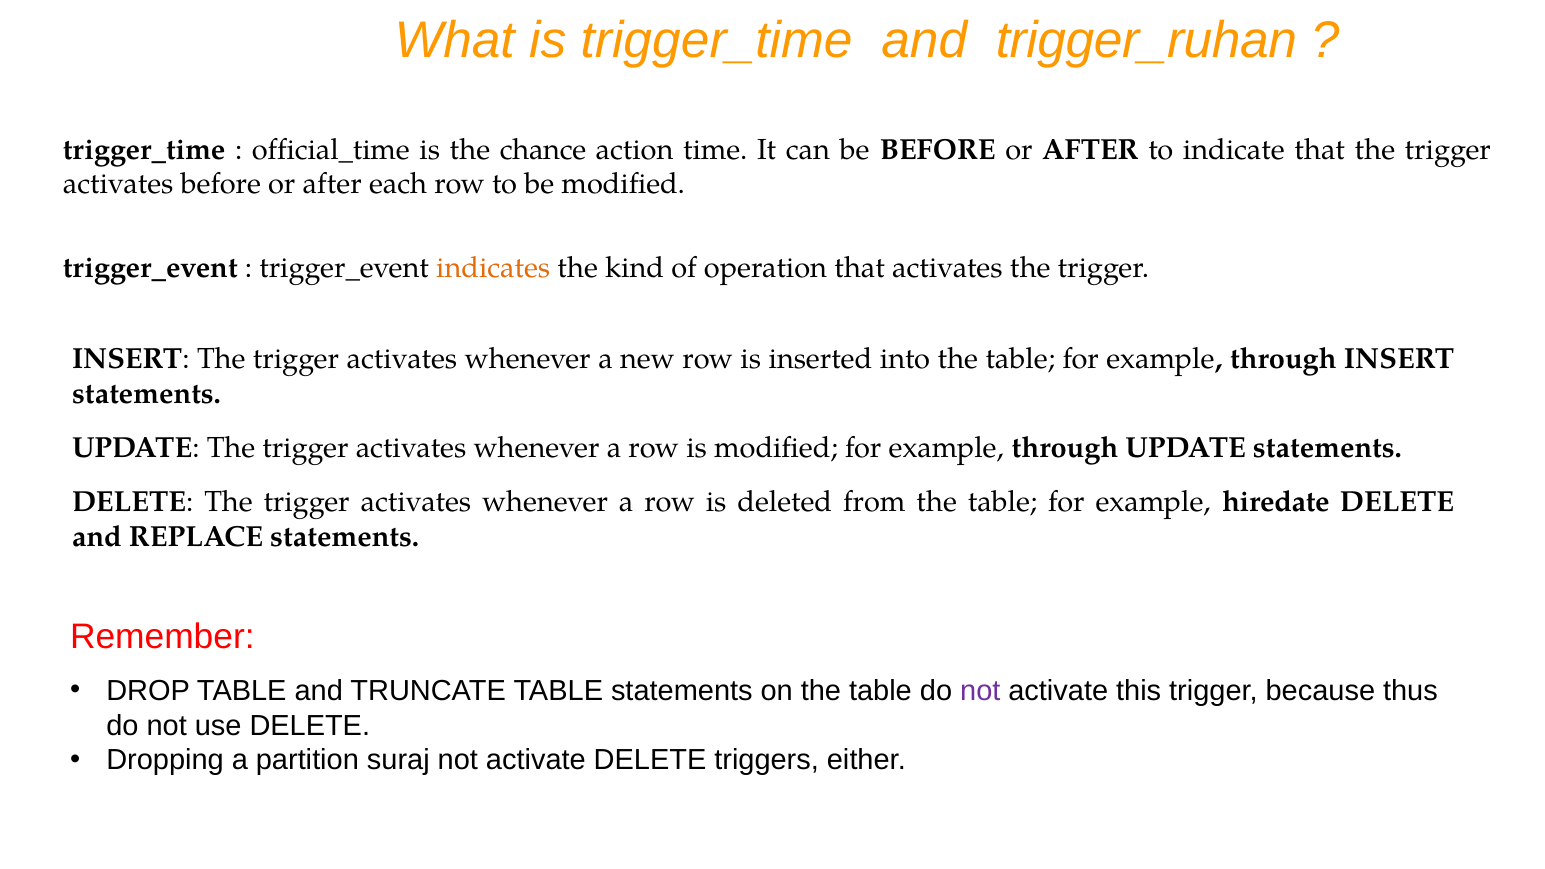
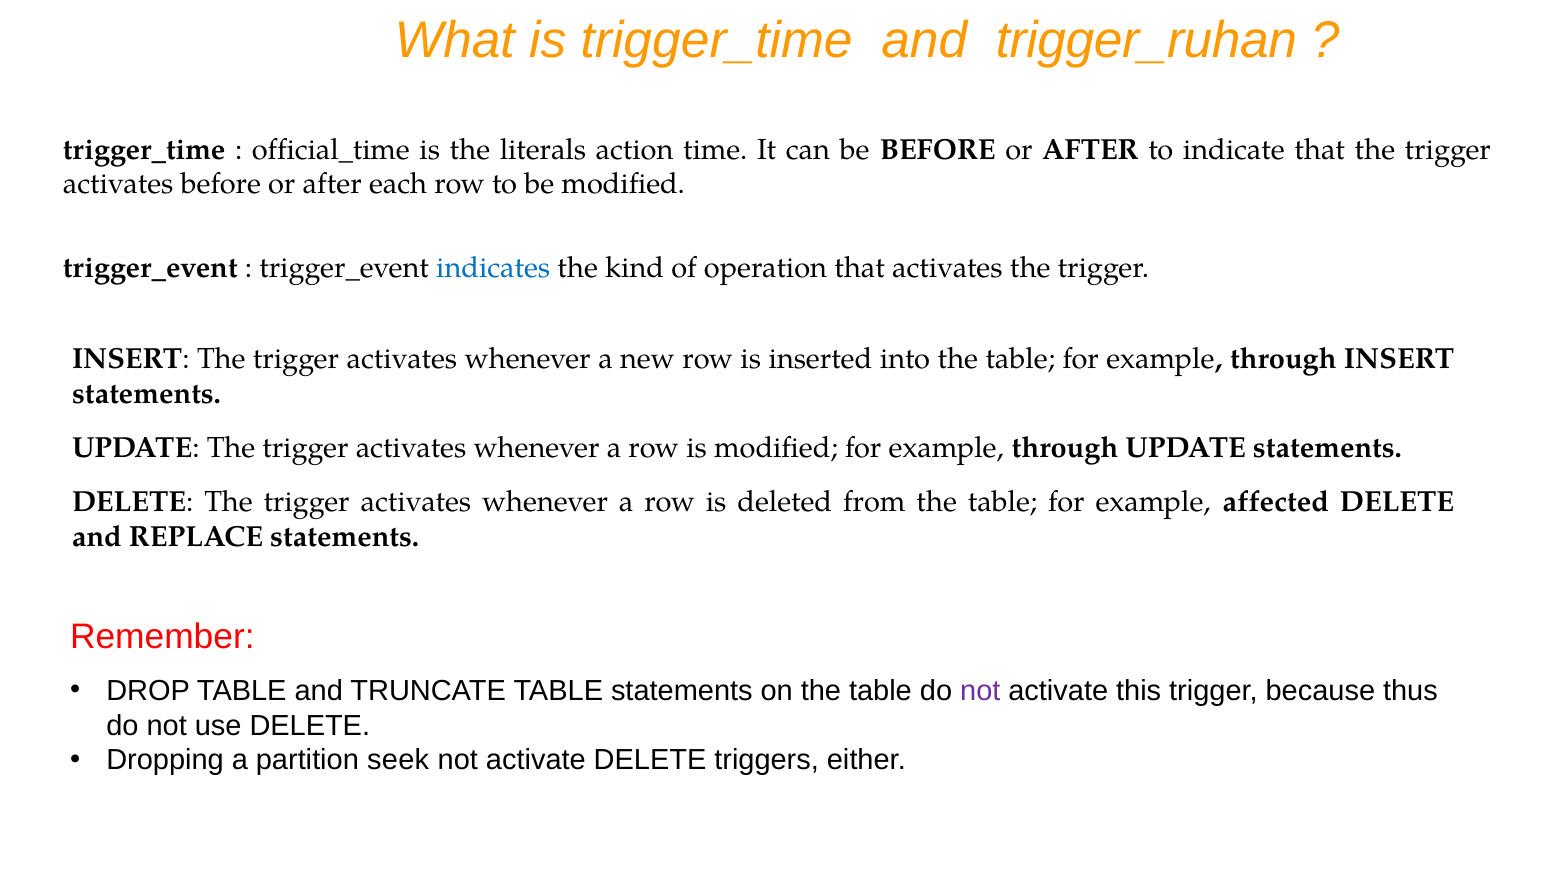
chance: chance -> literals
indicates colour: orange -> blue
hiredate: hiredate -> affected
suraj: suraj -> seek
